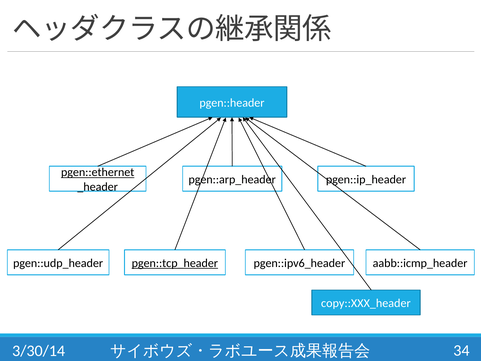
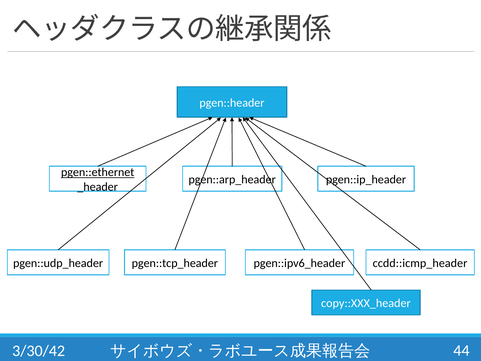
pgen::tcp_header underline: present -> none
aabb::icmp_header: aabb::icmp_header -> ccdd::icmp_header
3/30/14: 3/30/14 -> 3/30/42
34: 34 -> 44
